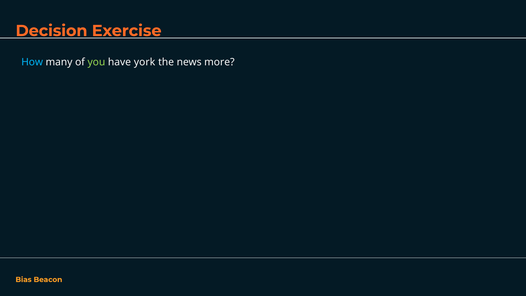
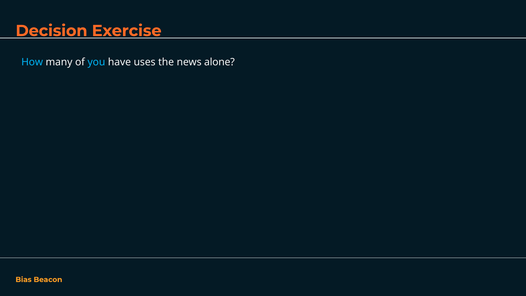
you colour: light green -> light blue
york: york -> uses
more: more -> alone
